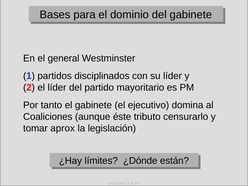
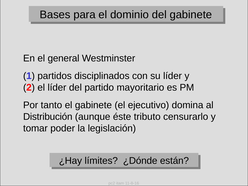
Coaliciones: Coaliciones -> Distribución
aprox: aprox -> poder
